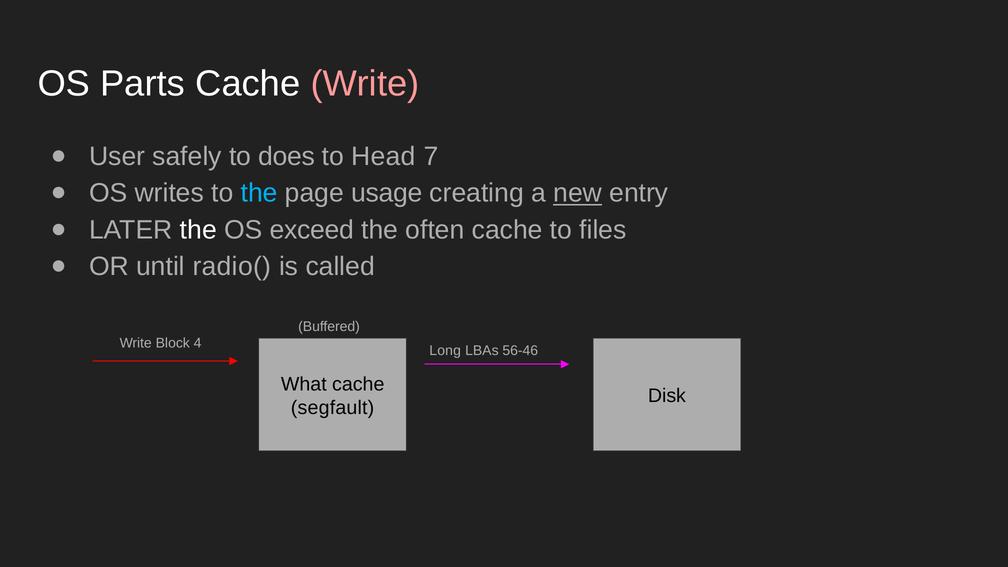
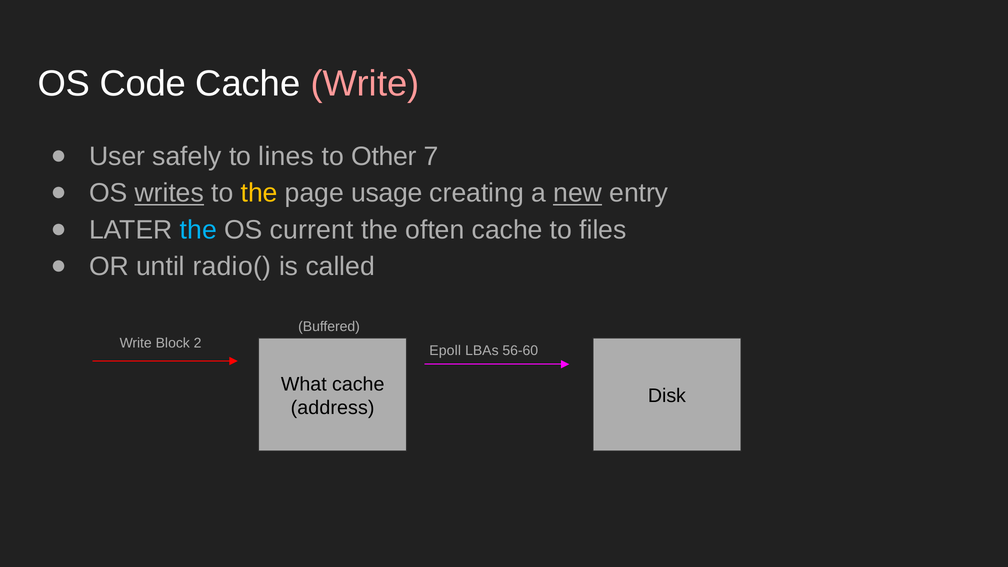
Parts: Parts -> Code
does: does -> lines
Head: Head -> Other
writes underline: none -> present
the at (259, 193) colour: light blue -> yellow
the at (198, 230) colour: white -> light blue
exceed: exceed -> current
4: 4 -> 2
Long: Long -> Epoll
56-46: 56-46 -> 56-60
segfault: segfault -> address
